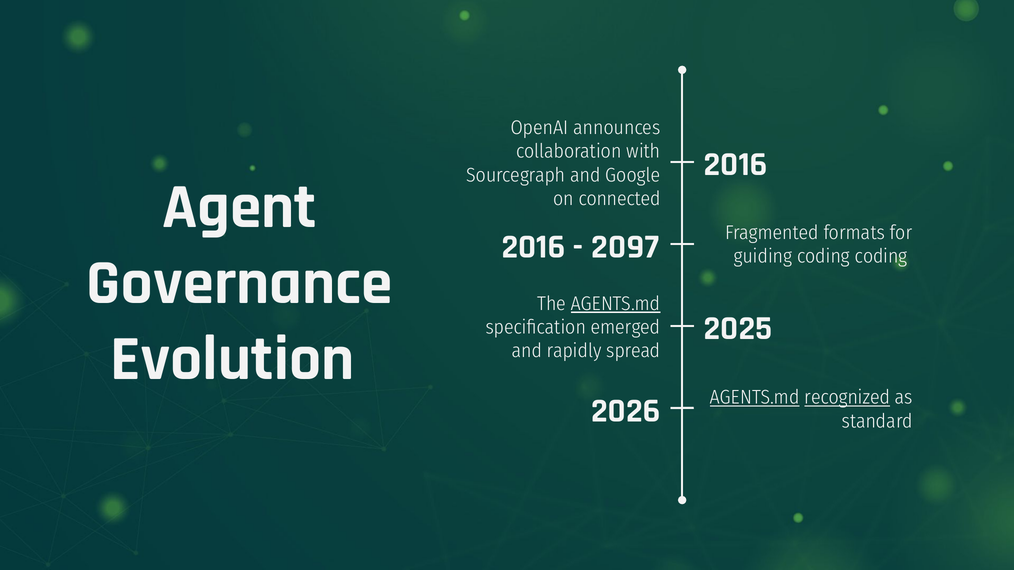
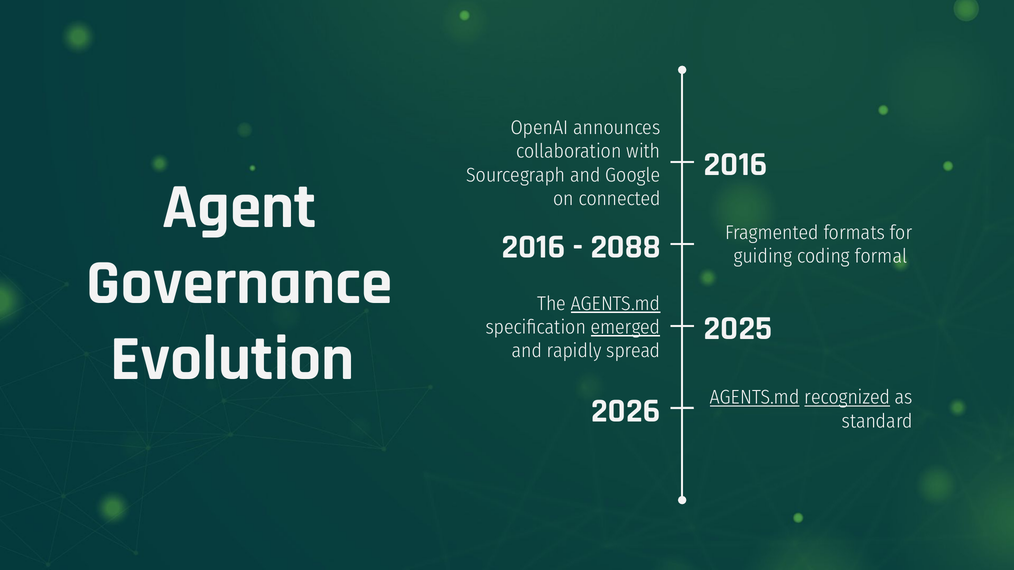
2097: 2097 -> 2088
coding coding: coding -> formal
emerged underline: none -> present
